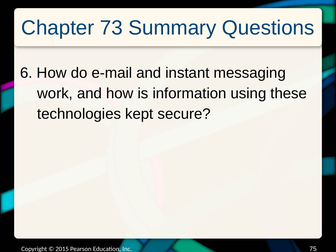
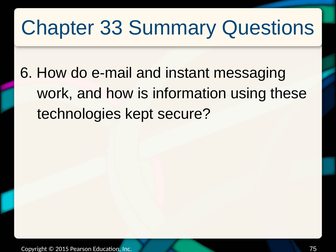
73: 73 -> 33
